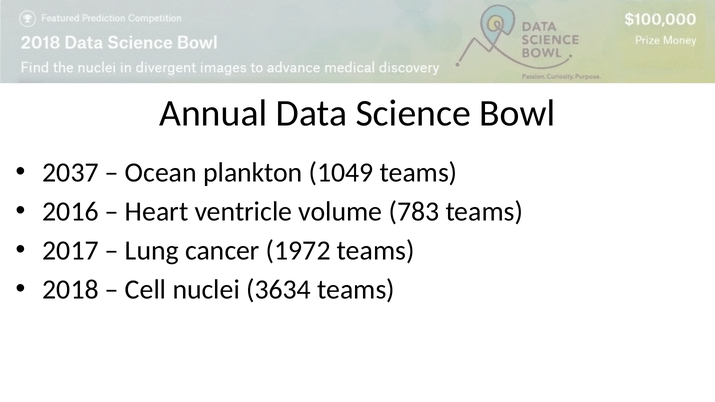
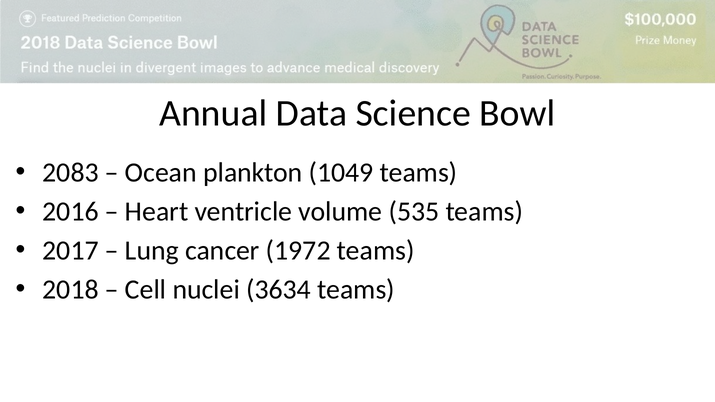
2037: 2037 -> 2083
783: 783 -> 535
